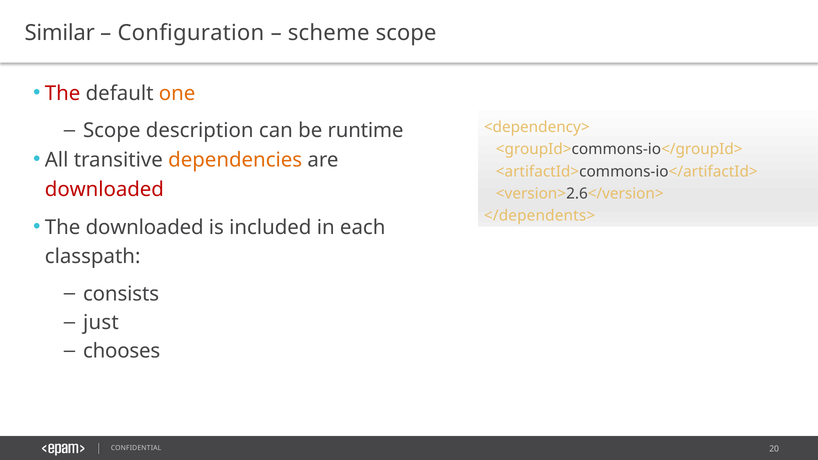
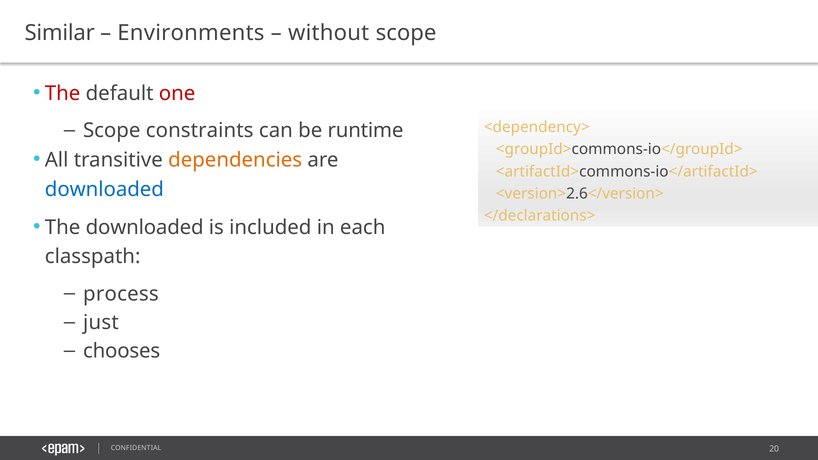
Configuration: Configuration -> Environments
scheme: scheme -> without
one colour: orange -> red
description: description -> constraints
downloaded at (104, 189) colour: red -> blue
</dependents>: </dependents> -> </declarations>
consists: consists -> process
